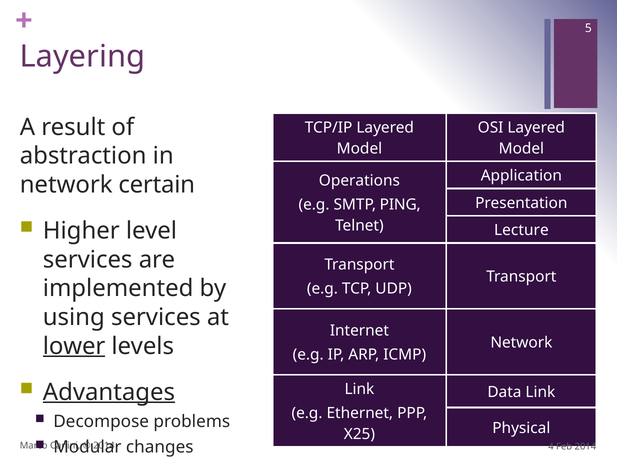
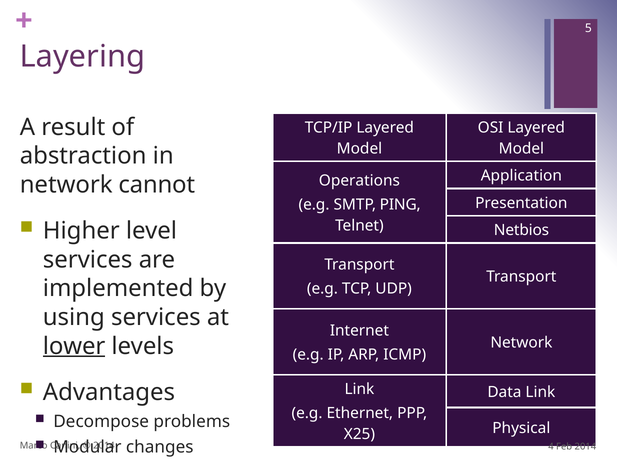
certain: certain -> cannot
Lecture: Lecture -> Netbios
Advantages underline: present -> none
